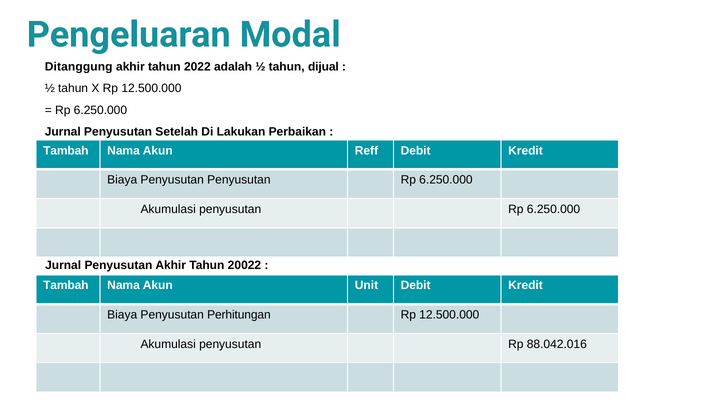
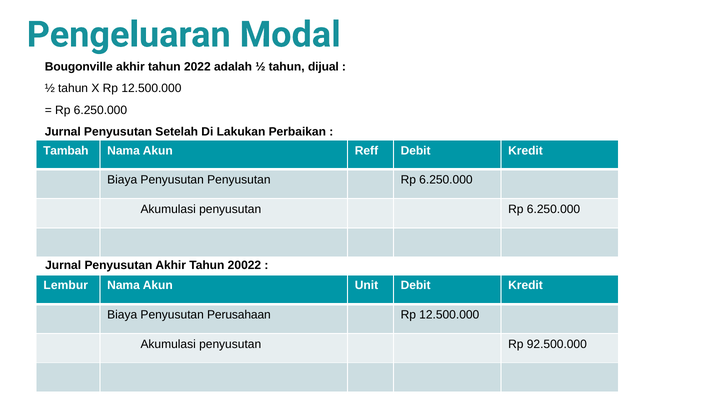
Ditanggung: Ditanggung -> Bougonville
Tambah at (66, 285): Tambah -> Lembur
Perhitungan: Perhitungan -> Perusahaan
88.042.016: 88.042.016 -> 92.500.000
